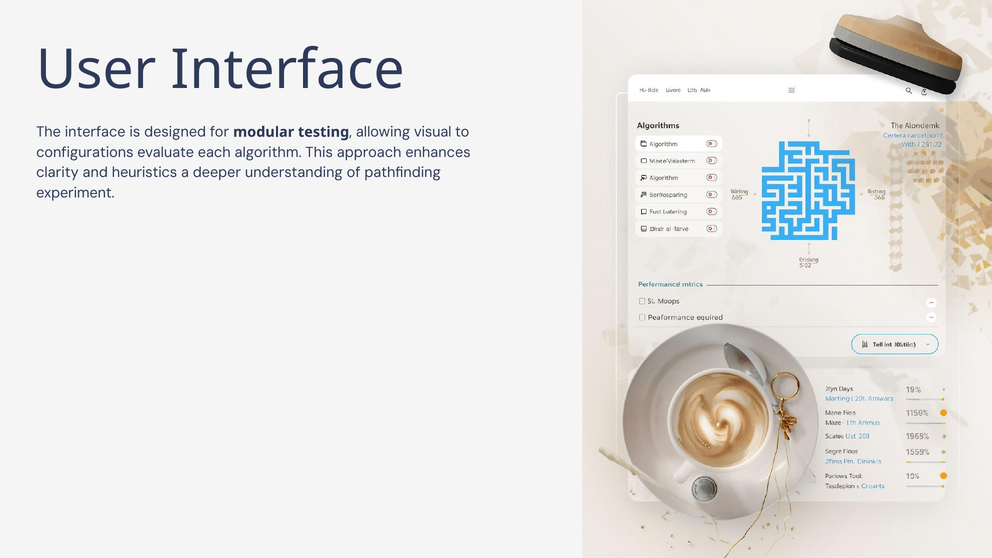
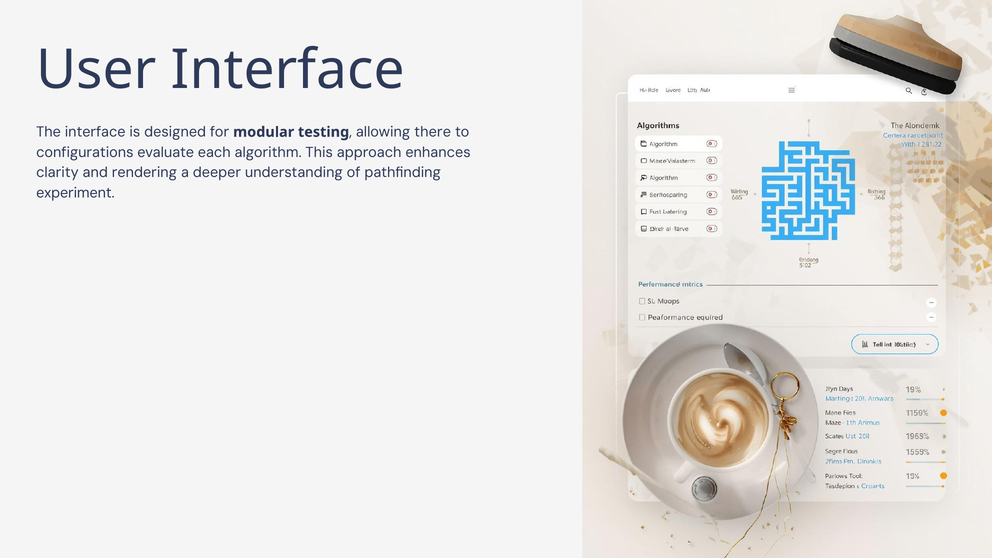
visual: visual -> there
heuristics: heuristics -> rendering
